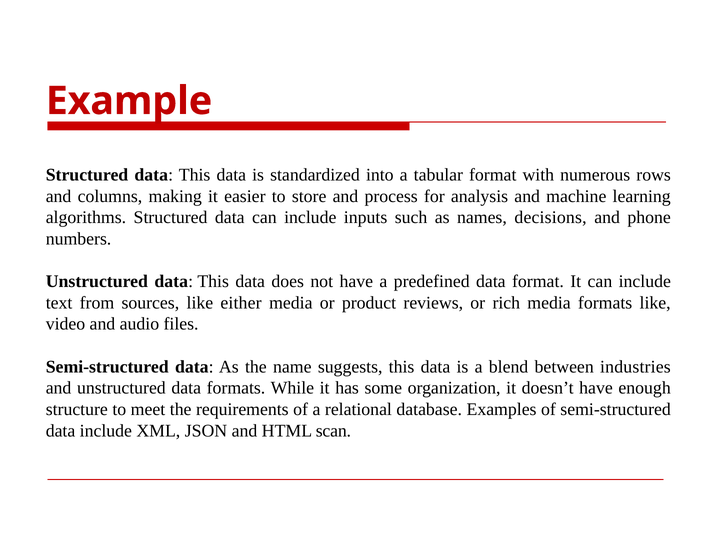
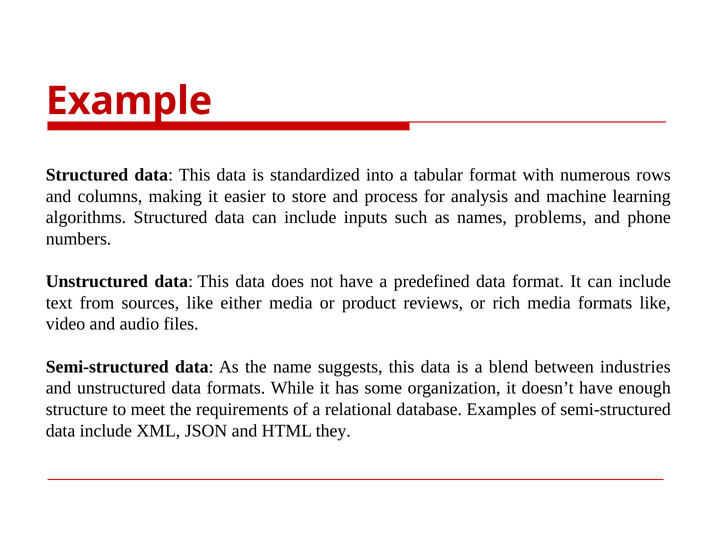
decisions: decisions -> problems
scan: scan -> they
